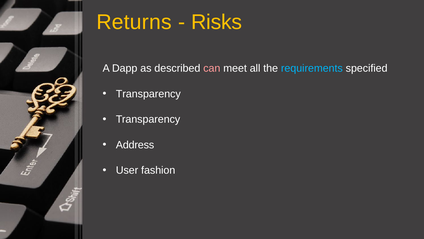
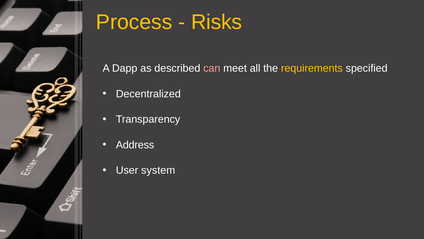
Returns: Returns -> Process
requirements colour: light blue -> yellow
Transparency at (148, 94): Transparency -> Decentralized
fashion: fashion -> system
